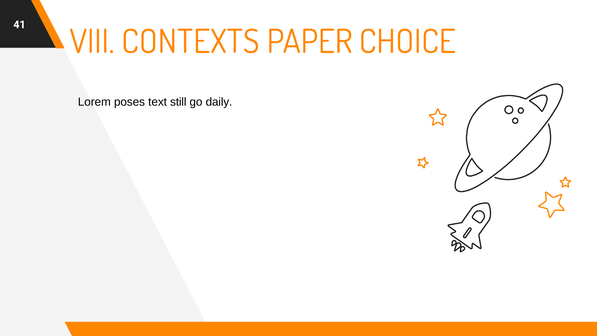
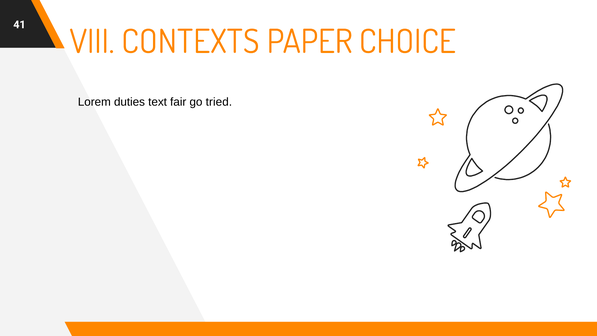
poses: poses -> duties
still: still -> fair
daily: daily -> tried
